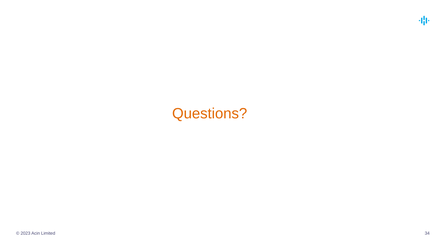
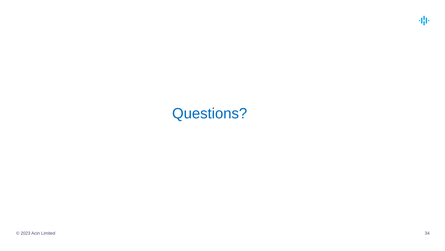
Questions colour: orange -> blue
